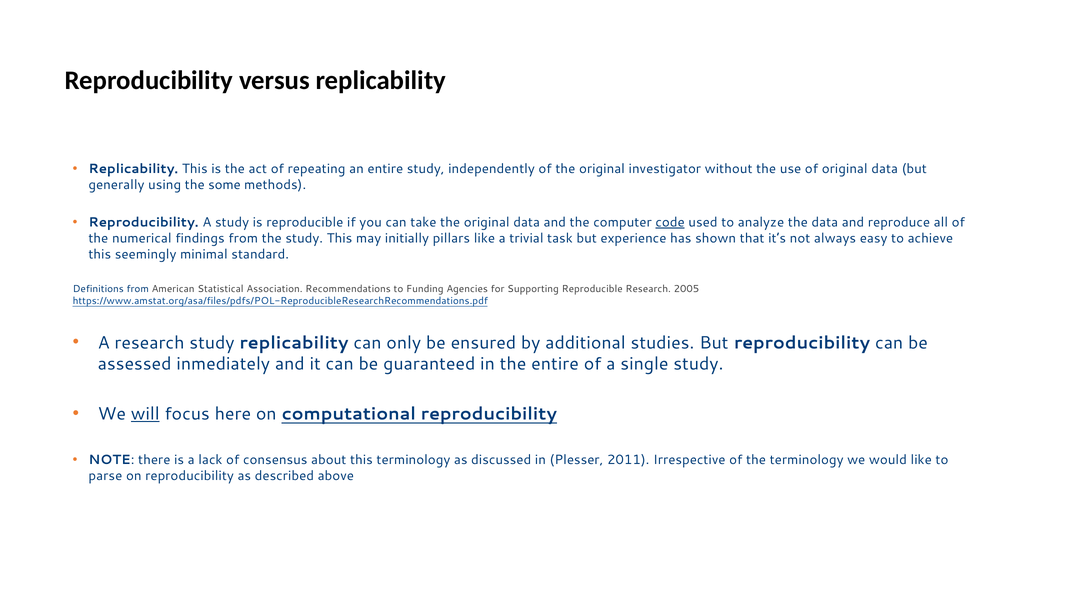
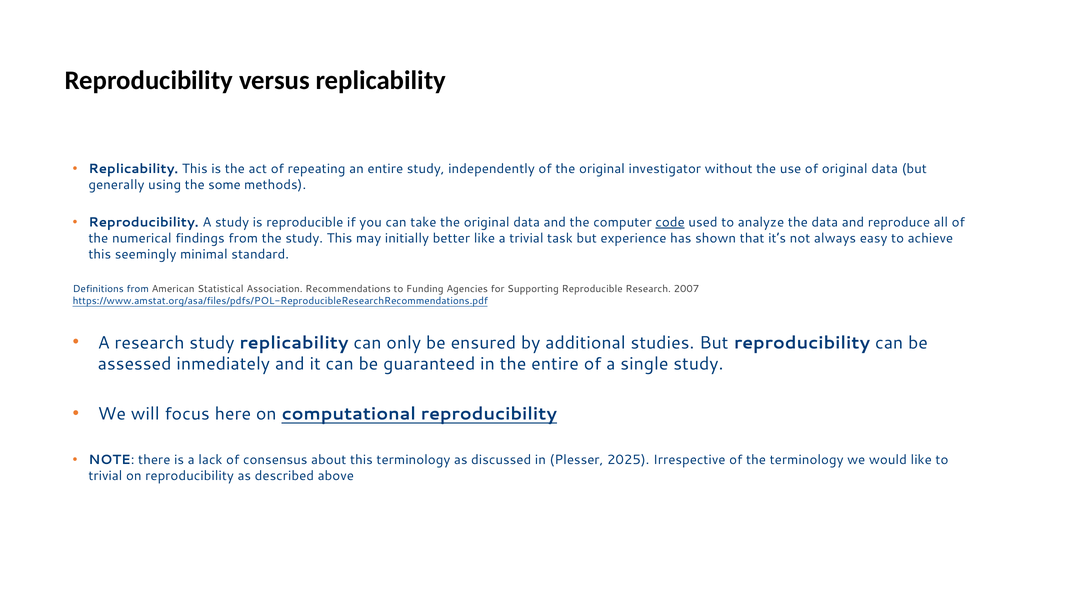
pillars: pillars -> better
2005: 2005 -> 2007
will underline: present -> none
2011: 2011 -> 2025
parse at (105, 476): parse -> trivial
